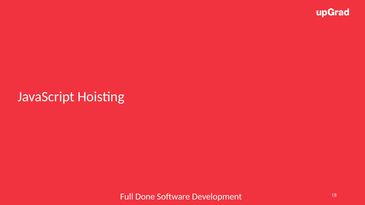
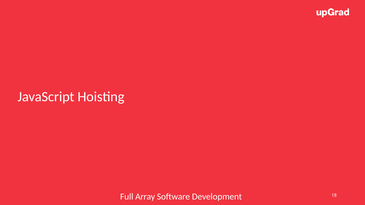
Done: Done -> Array
